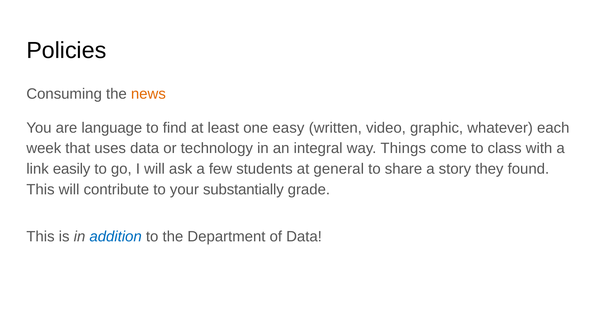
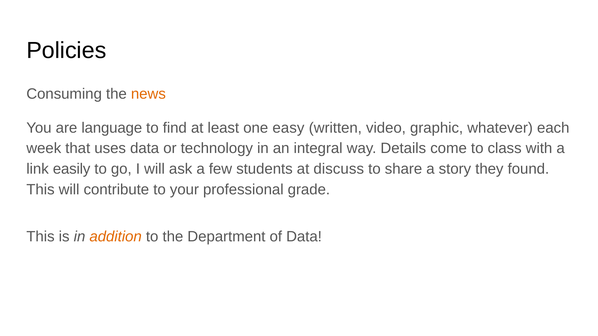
Things: Things -> Details
general: general -> discuss
substantially: substantially -> professional
addition colour: blue -> orange
